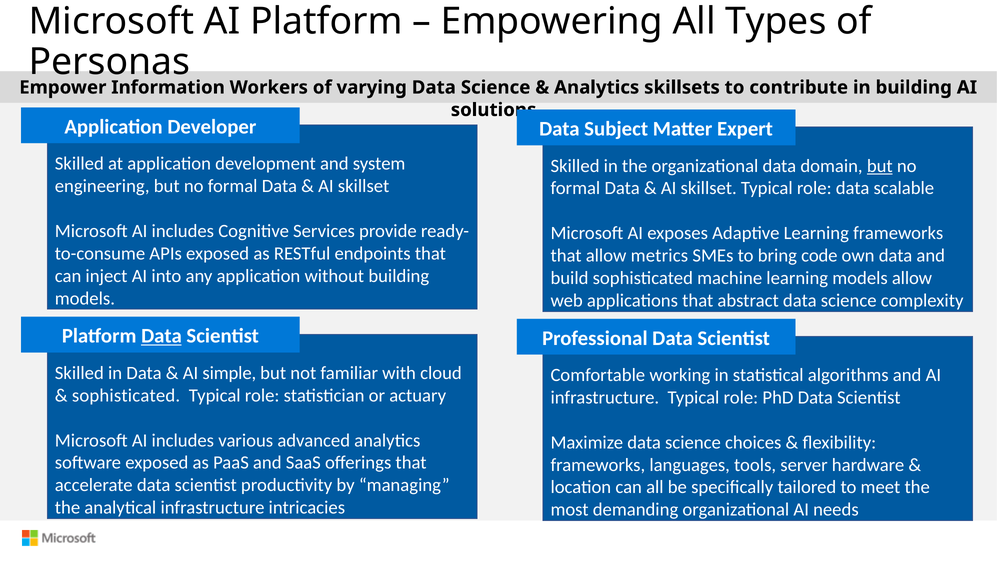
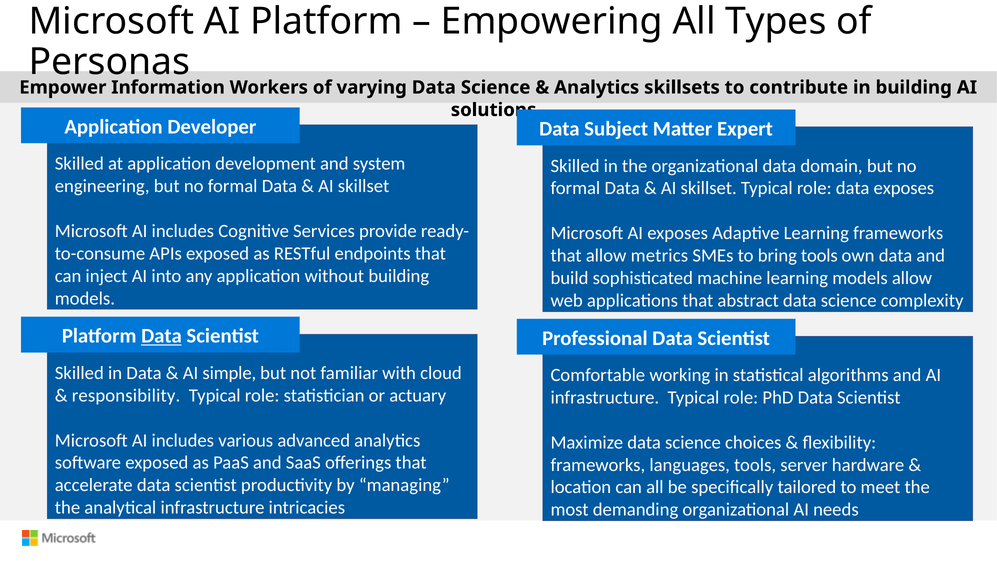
but at (880, 166) underline: present -> none
data scalable: scalable -> exposes
bring code: code -> tools
sophisticated at (126, 395): sophisticated -> responsibility
